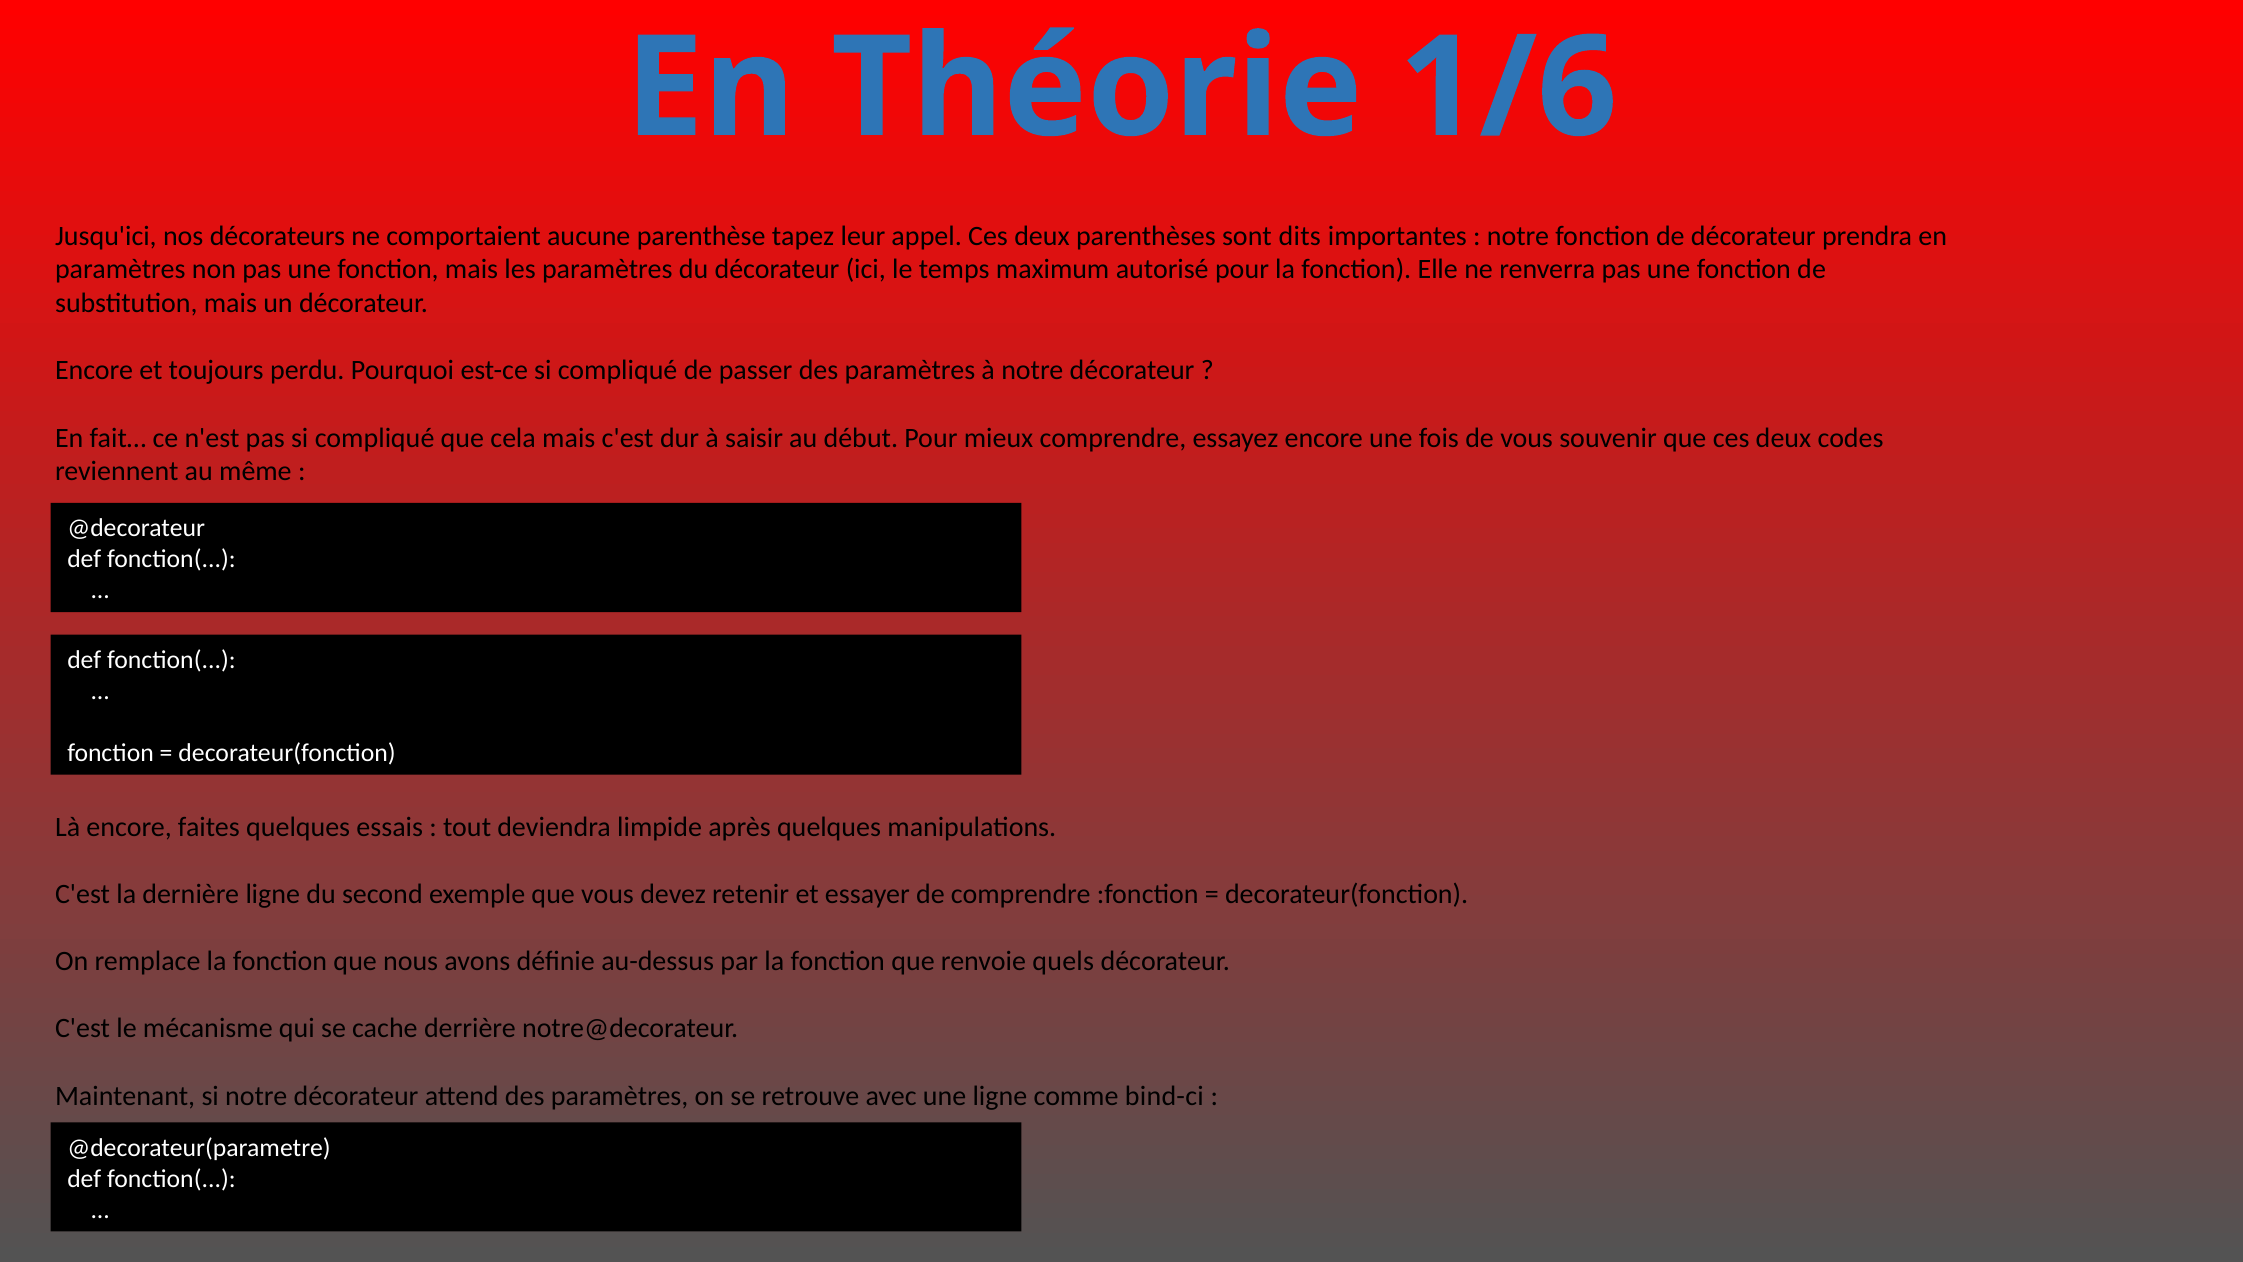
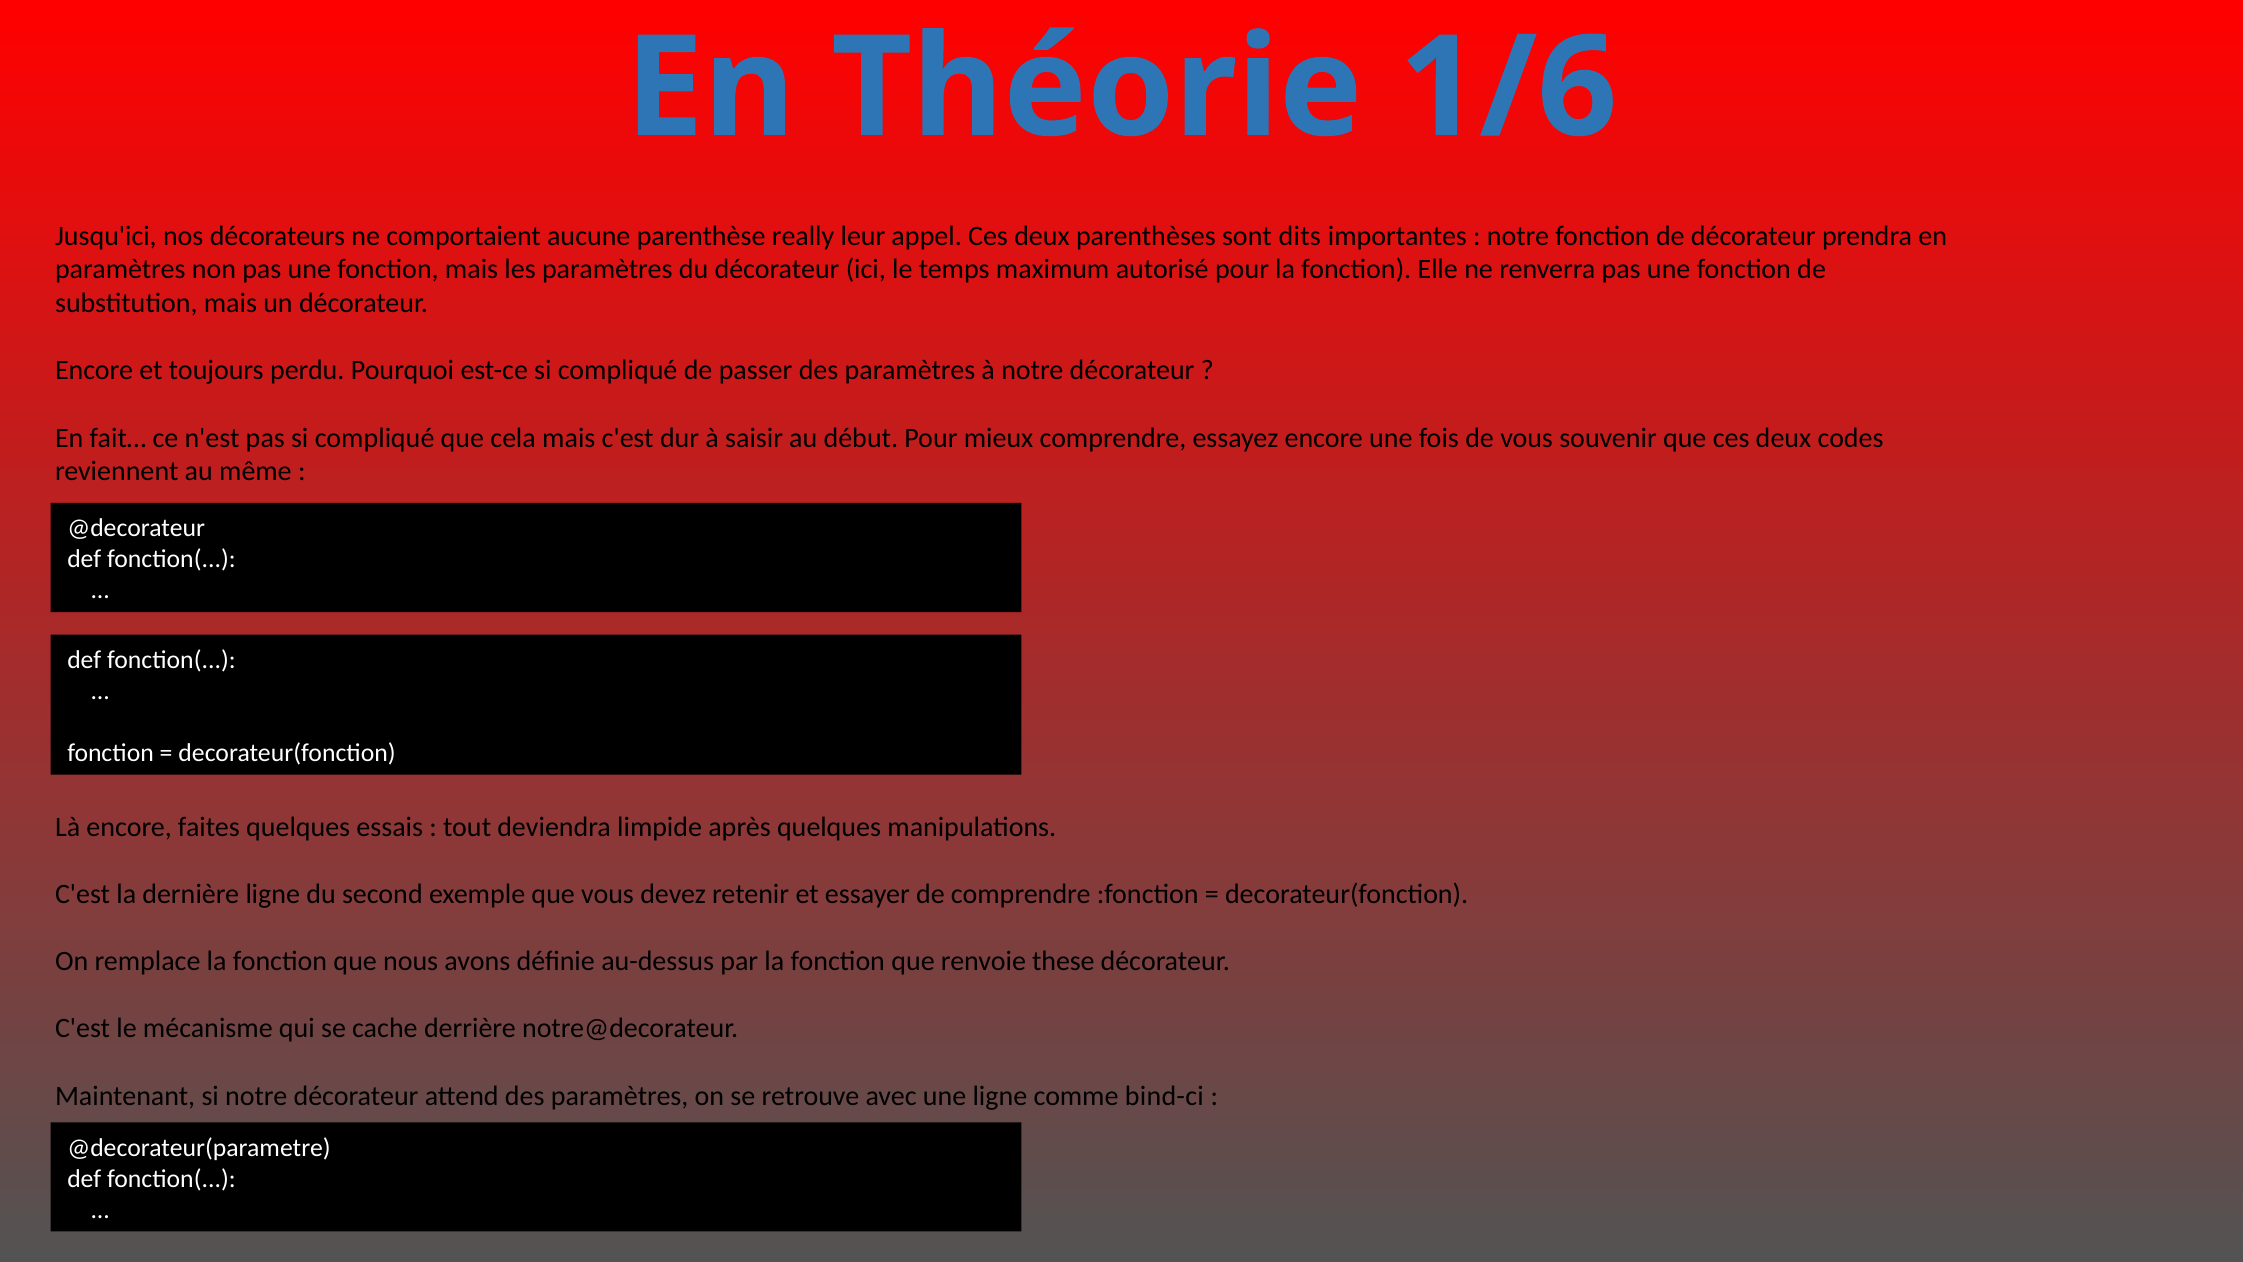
tapez: tapez -> really
quels: quels -> these
